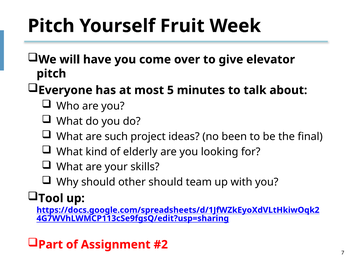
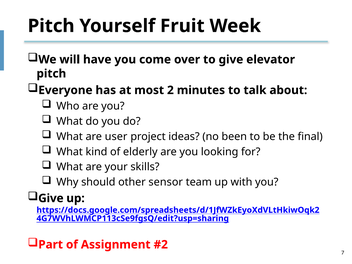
5: 5 -> 2
such: such -> user
other should: should -> sensor
Tool at (51, 198): Tool -> Give
